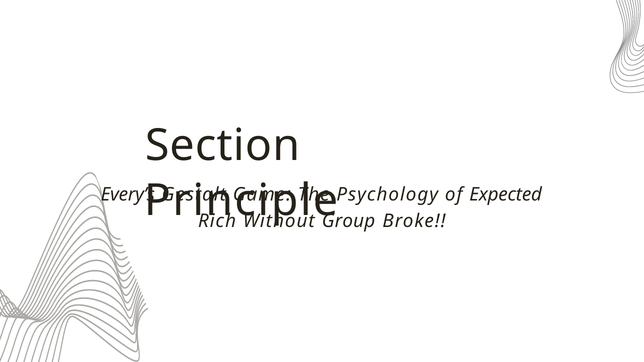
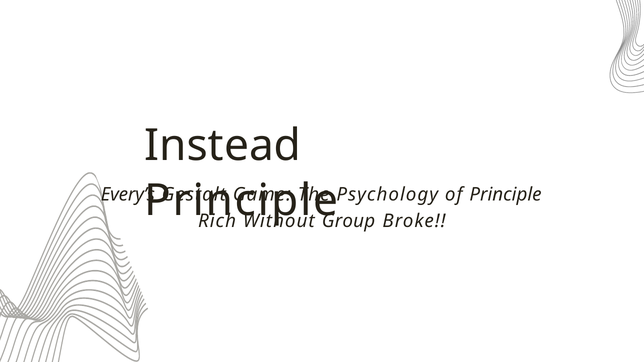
Section: Section -> Instead
of Expected: Expected -> Principle
